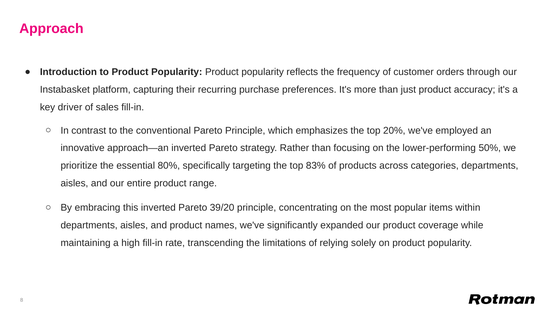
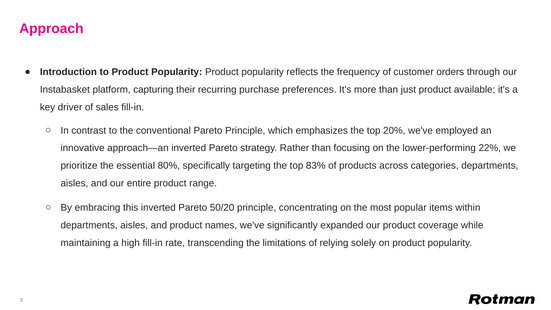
accuracy: accuracy -> available
50%: 50% -> 22%
39/20: 39/20 -> 50/20
